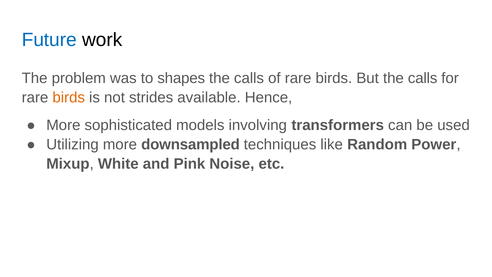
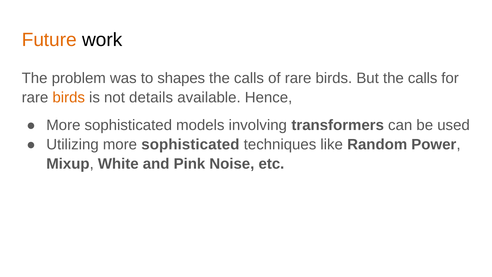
Future colour: blue -> orange
strides: strides -> details
Utilizing more downsampled: downsampled -> sophisticated
